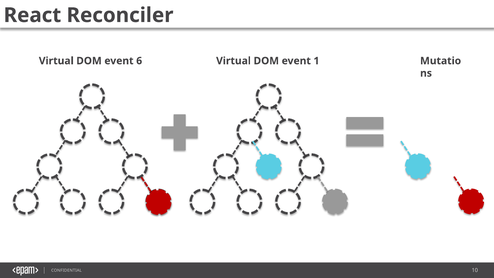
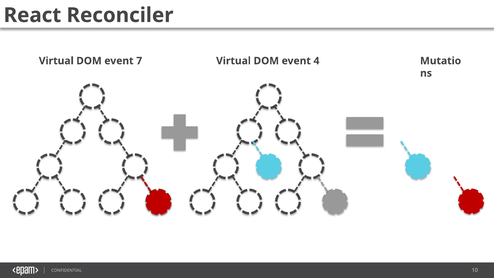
6: 6 -> 7
1: 1 -> 4
